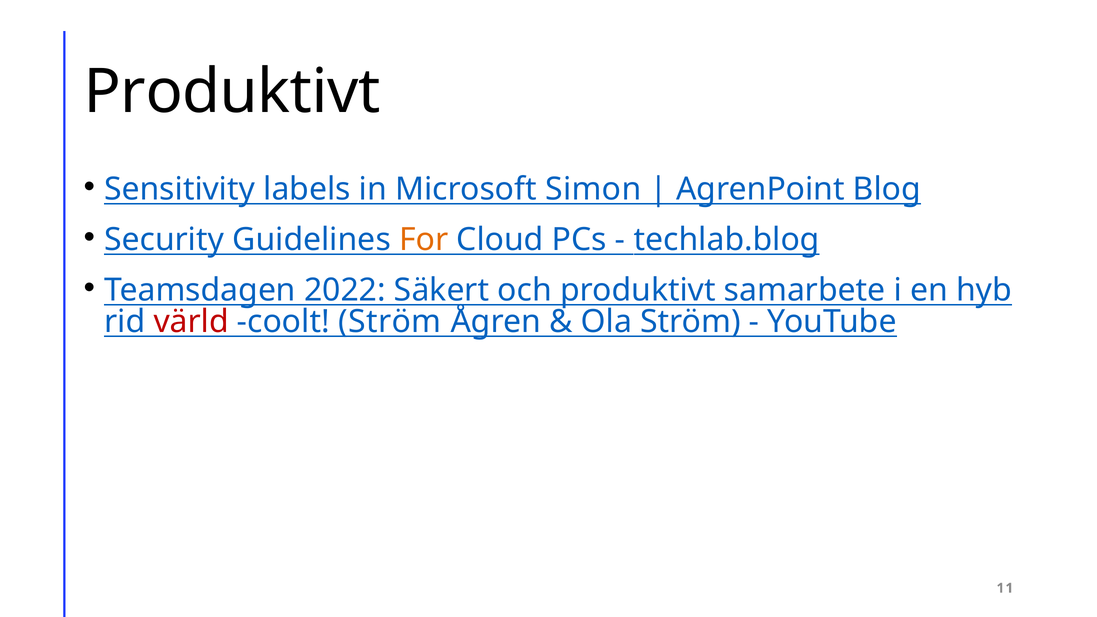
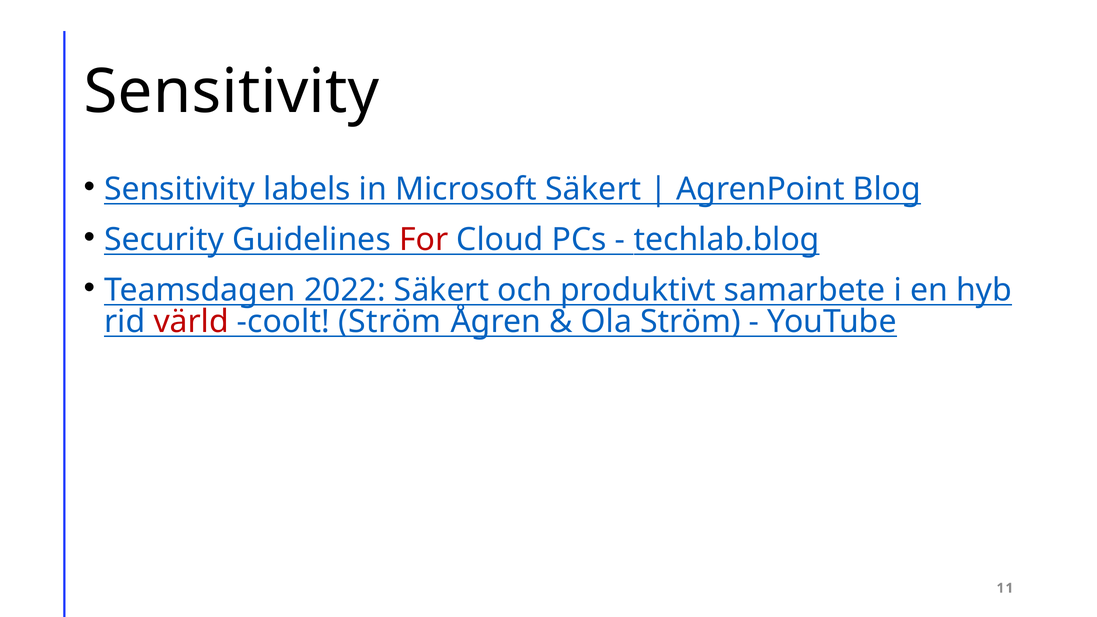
Produktivt at (232, 92): Produktivt -> Sensitivity
Microsoft Simon: Simon -> Säkert
For colour: orange -> red
